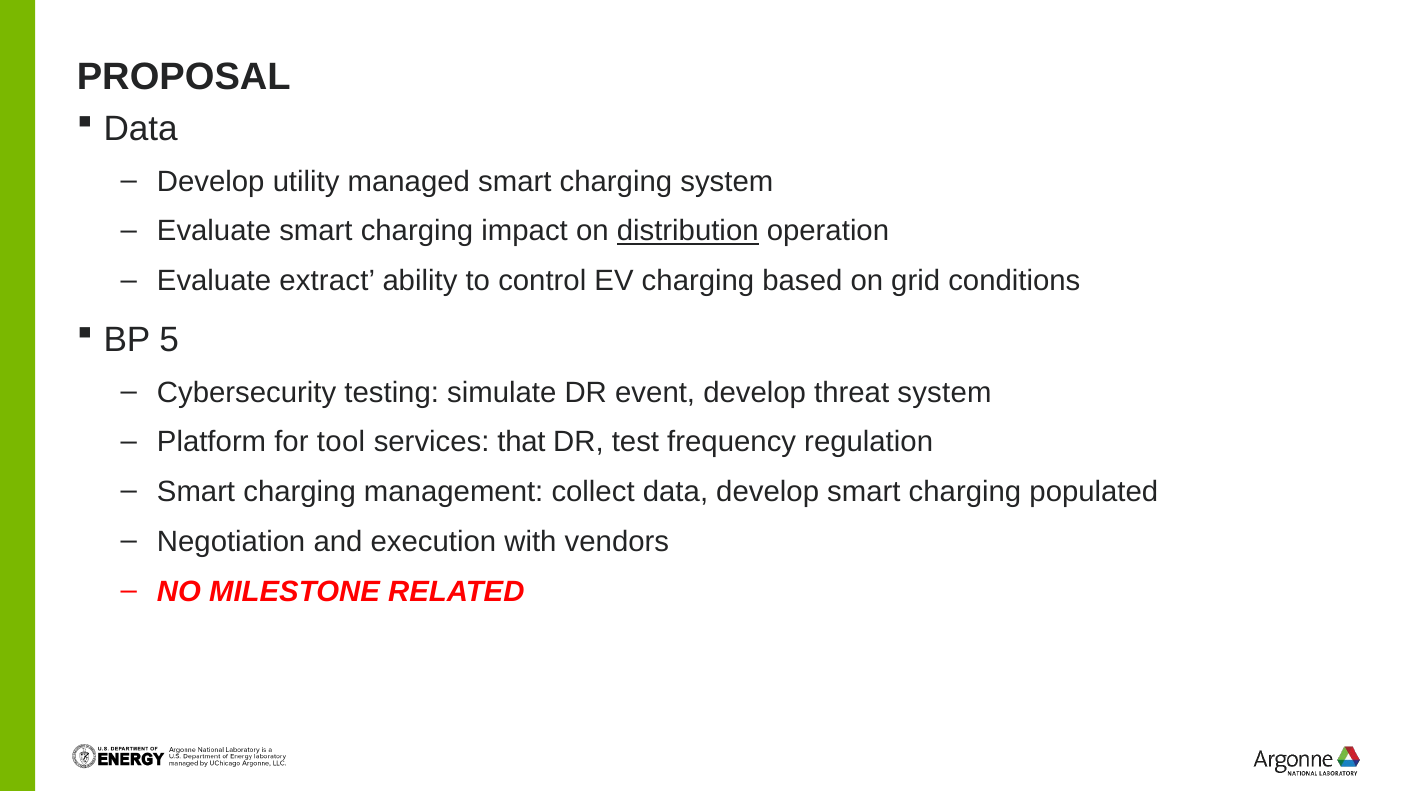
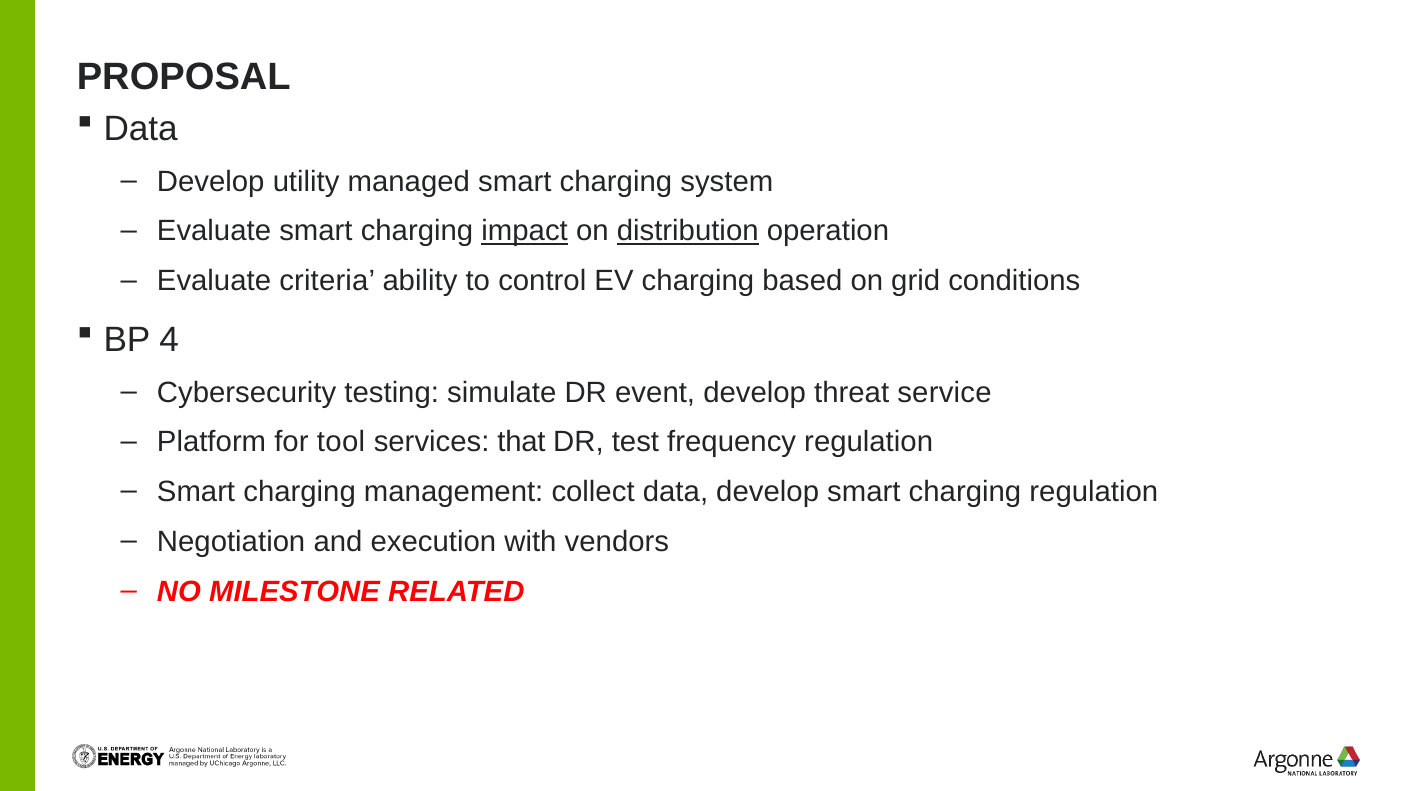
impact underline: none -> present
extract: extract -> criteria
5: 5 -> 4
threat system: system -> service
charging populated: populated -> regulation
